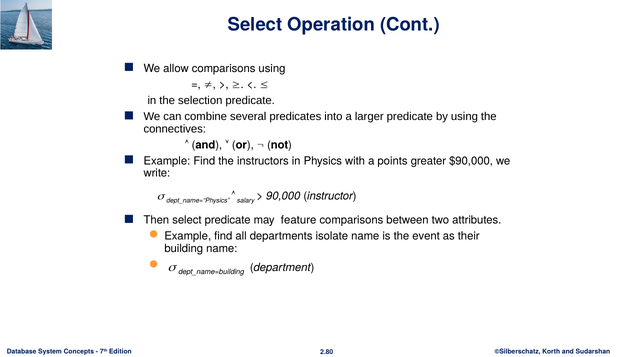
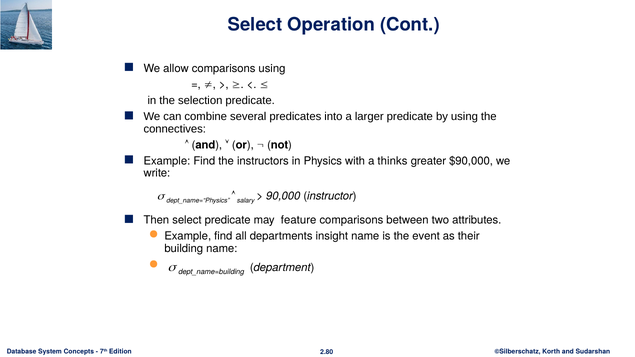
points: points -> thinks
isolate: isolate -> insight
